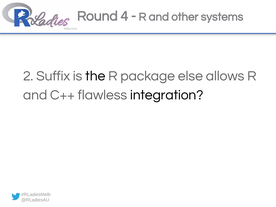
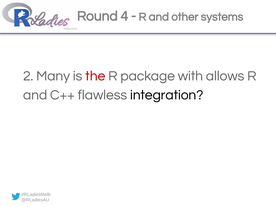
Suffix: Suffix -> Many
the colour: black -> red
else: else -> with
